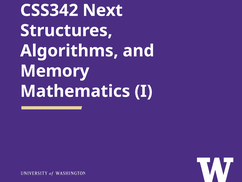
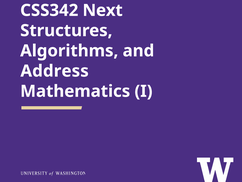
Memory: Memory -> Address
